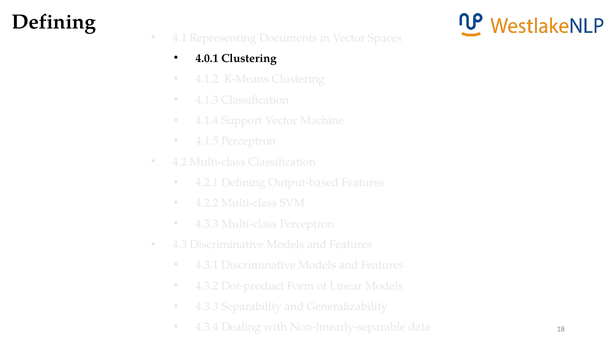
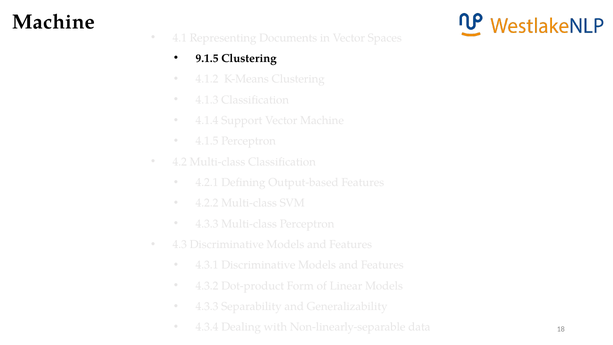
Defining at (54, 22): Defining -> Machine
4.0.1: 4.0.1 -> 9.1.5
